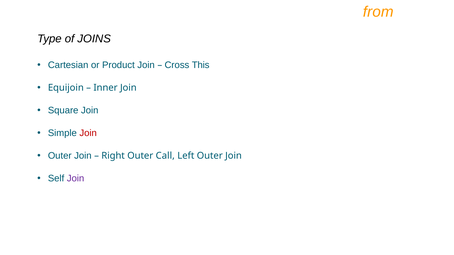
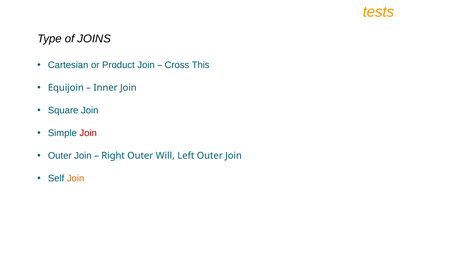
from: from -> tests
Call: Call -> Will
Join at (76, 179) colour: purple -> orange
